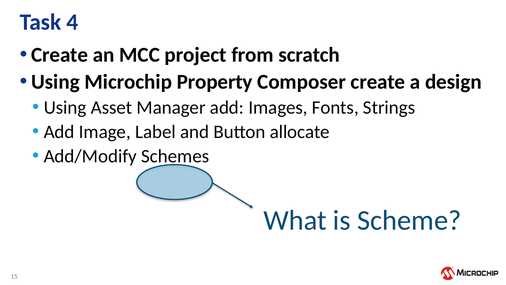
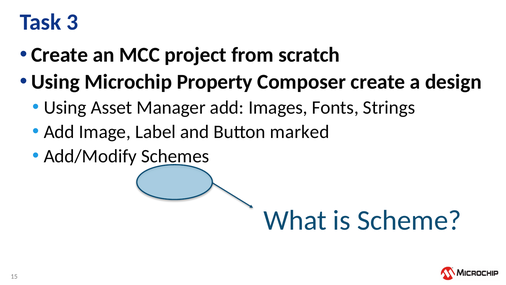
4: 4 -> 3
allocate: allocate -> marked
